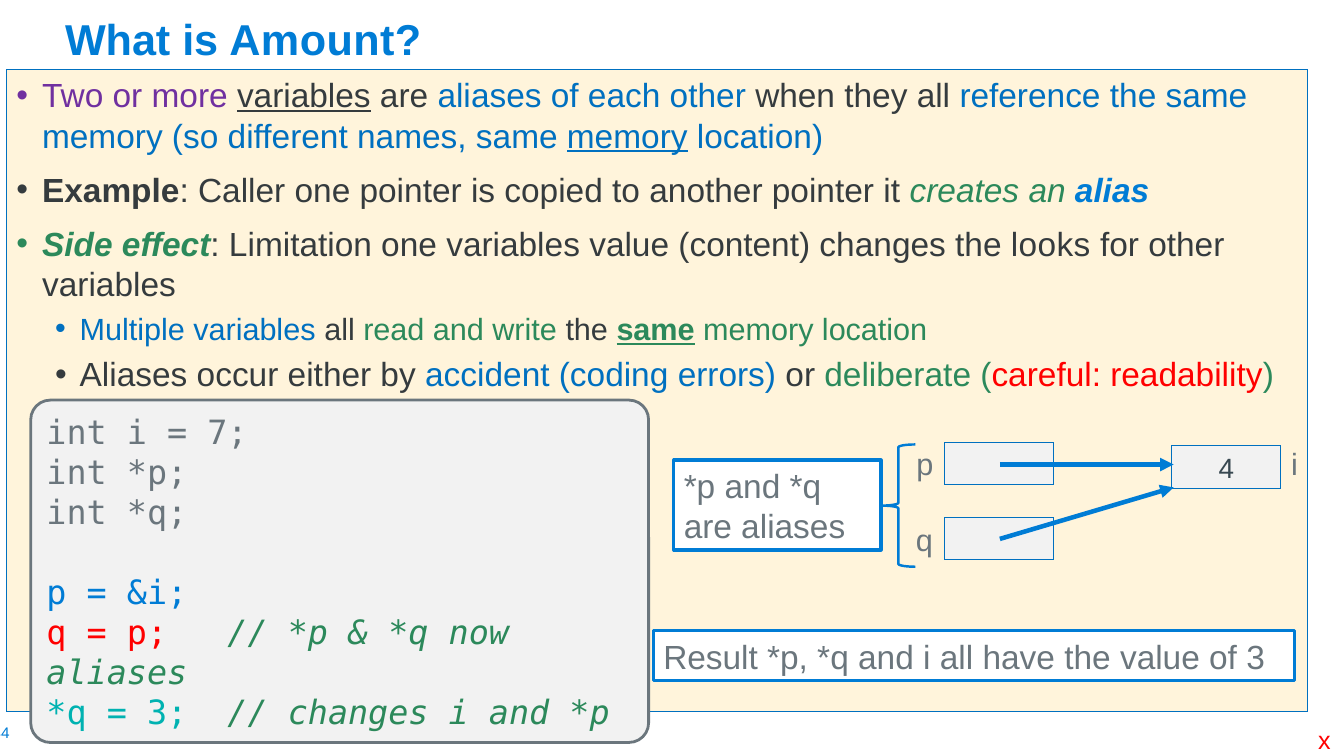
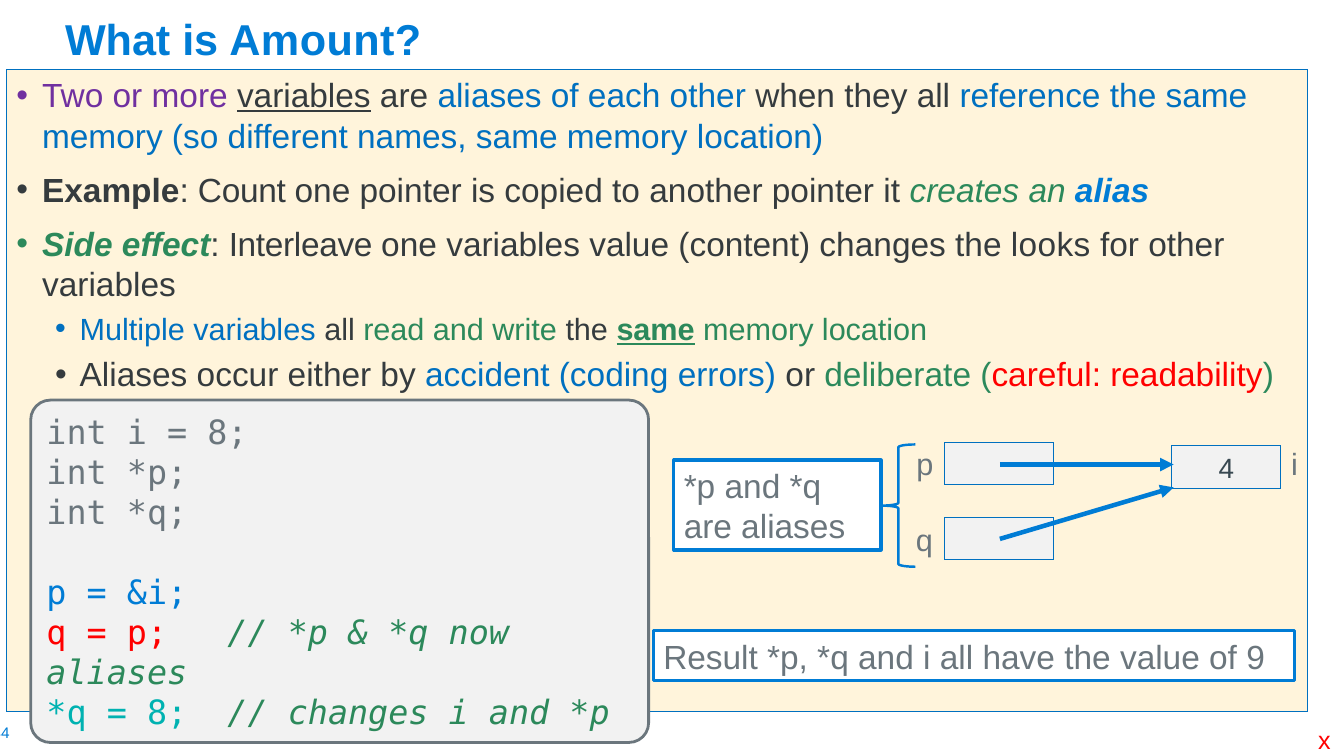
memory at (627, 137) underline: present -> none
Caller: Caller -> Count
Limitation: Limitation -> Interleave
7 at (228, 433): 7 -> 8
of 3: 3 -> 9
3 at (167, 714): 3 -> 8
